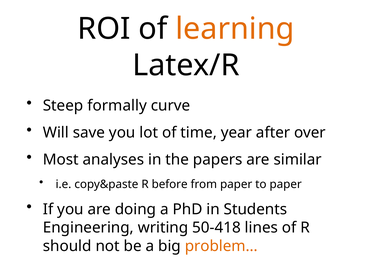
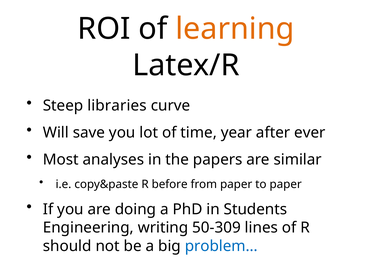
formally: formally -> libraries
over: over -> ever
50-418: 50-418 -> 50-309
problem… colour: orange -> blue
